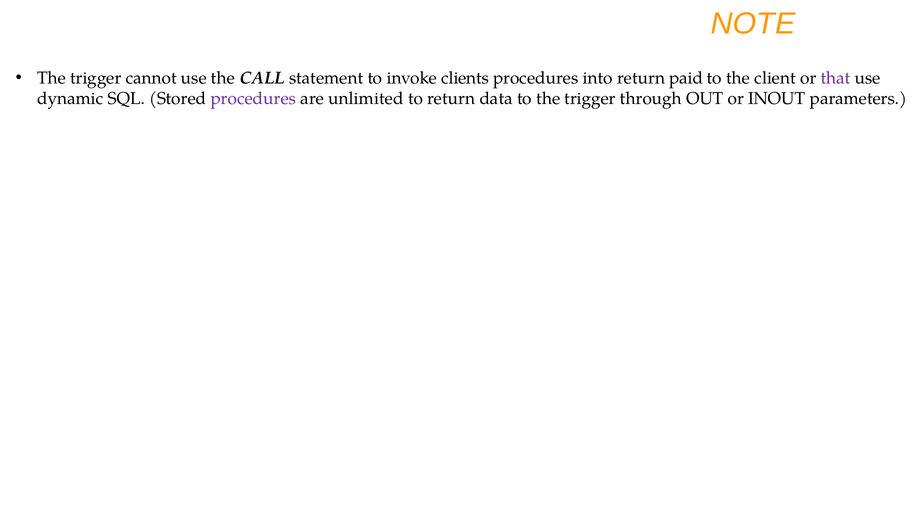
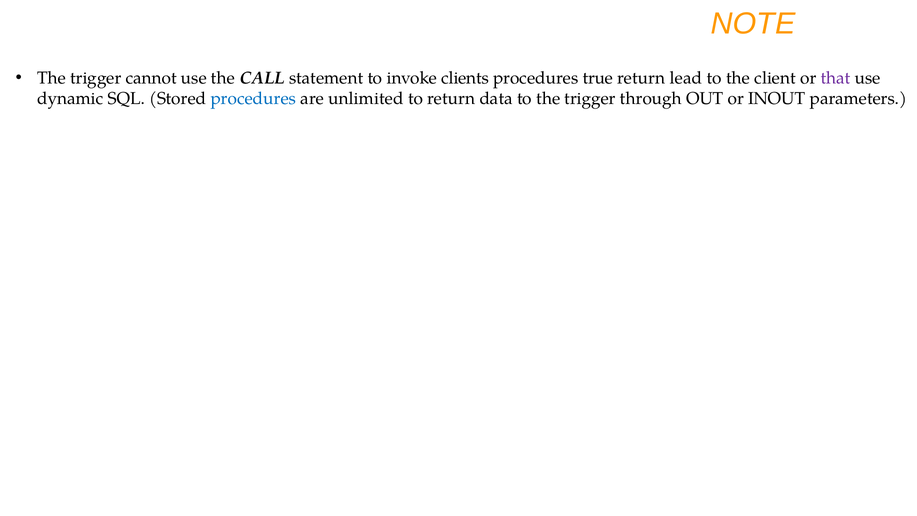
into: into -> true
paid: paid -> lead
procedures at (253, 99) colour: purple -> blue
